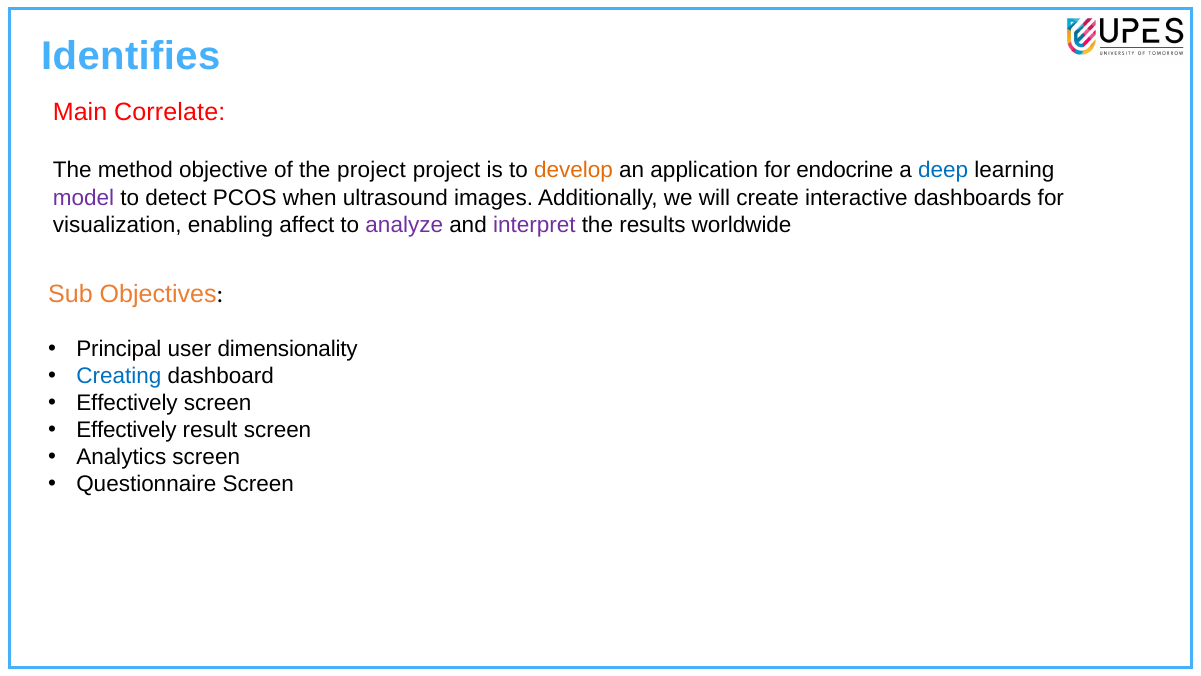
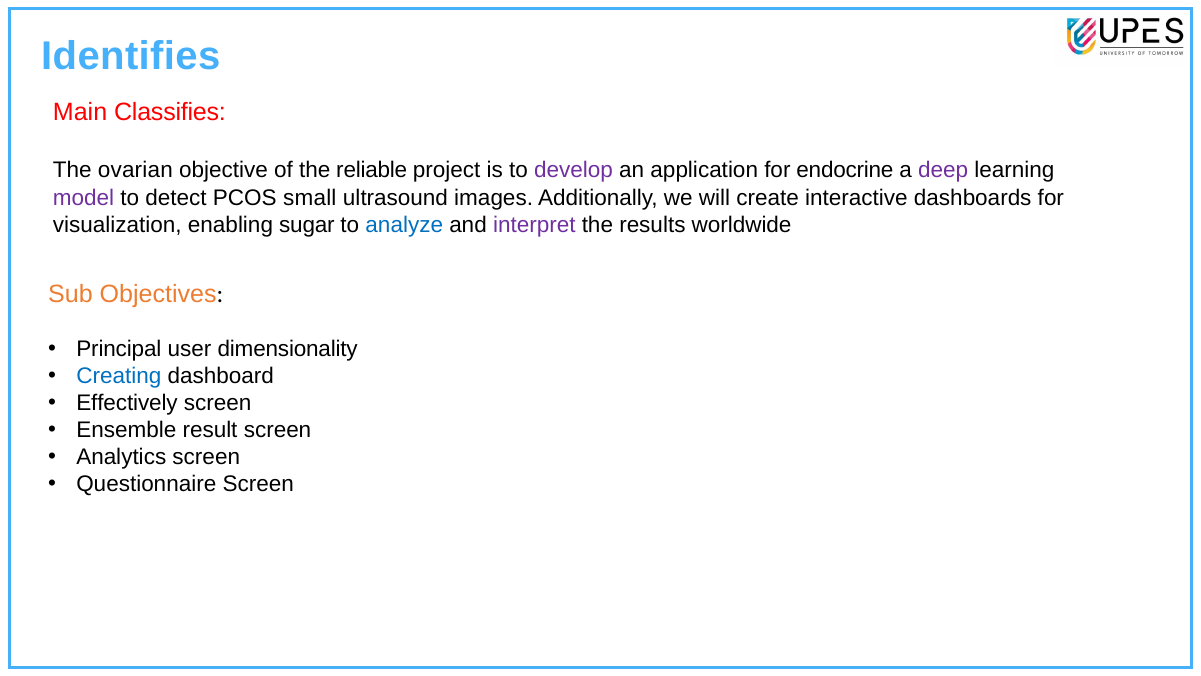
Correlate: Correlate -> Classifies
method: method -> ovarian
the project: project -> reliable
develop colour: orange -> purple
deep colour: blue -> purple
when: when -> small
affect: affect -> sugar
analyze colour: purple -> blue
Effectively at (126, 430): Effectively -> Ensemble
